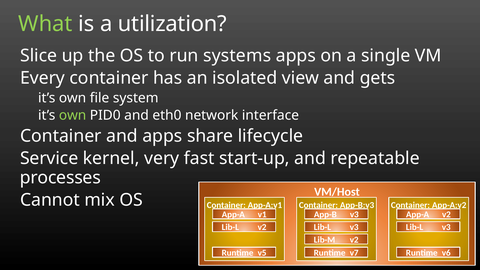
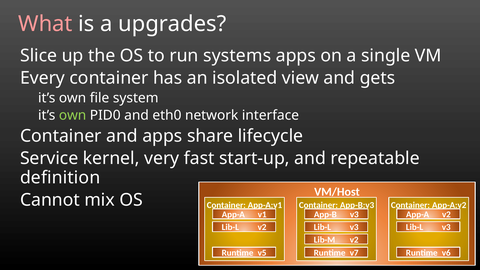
What colour: light green -> pink
utilization: utilization -> upgrades
processes: processes -> definition
